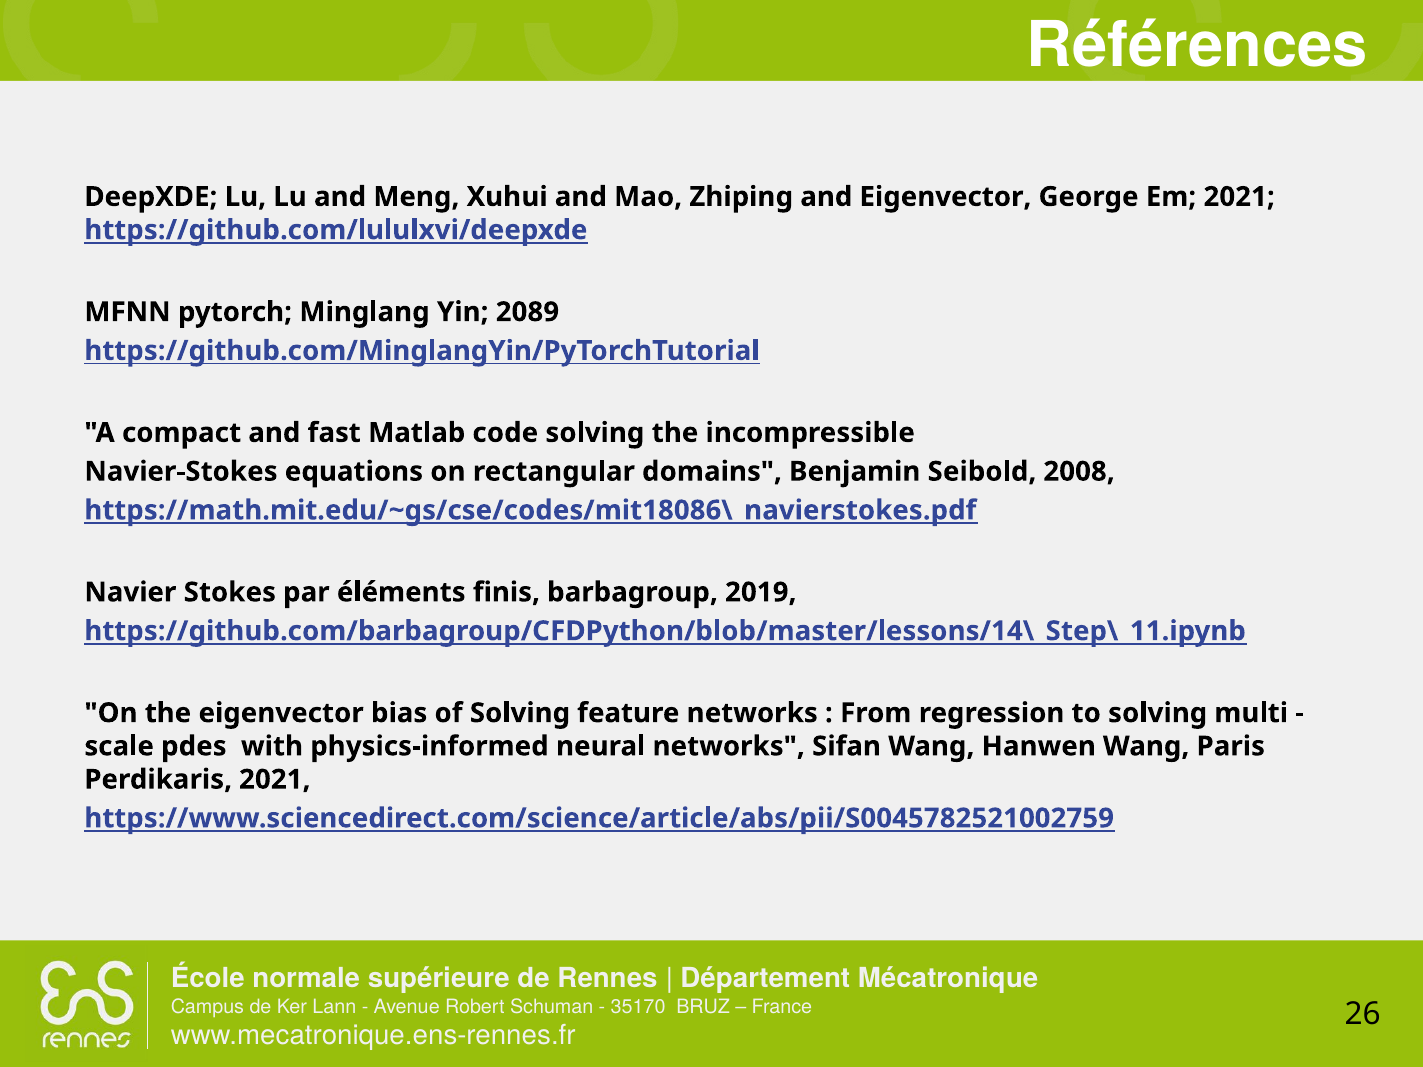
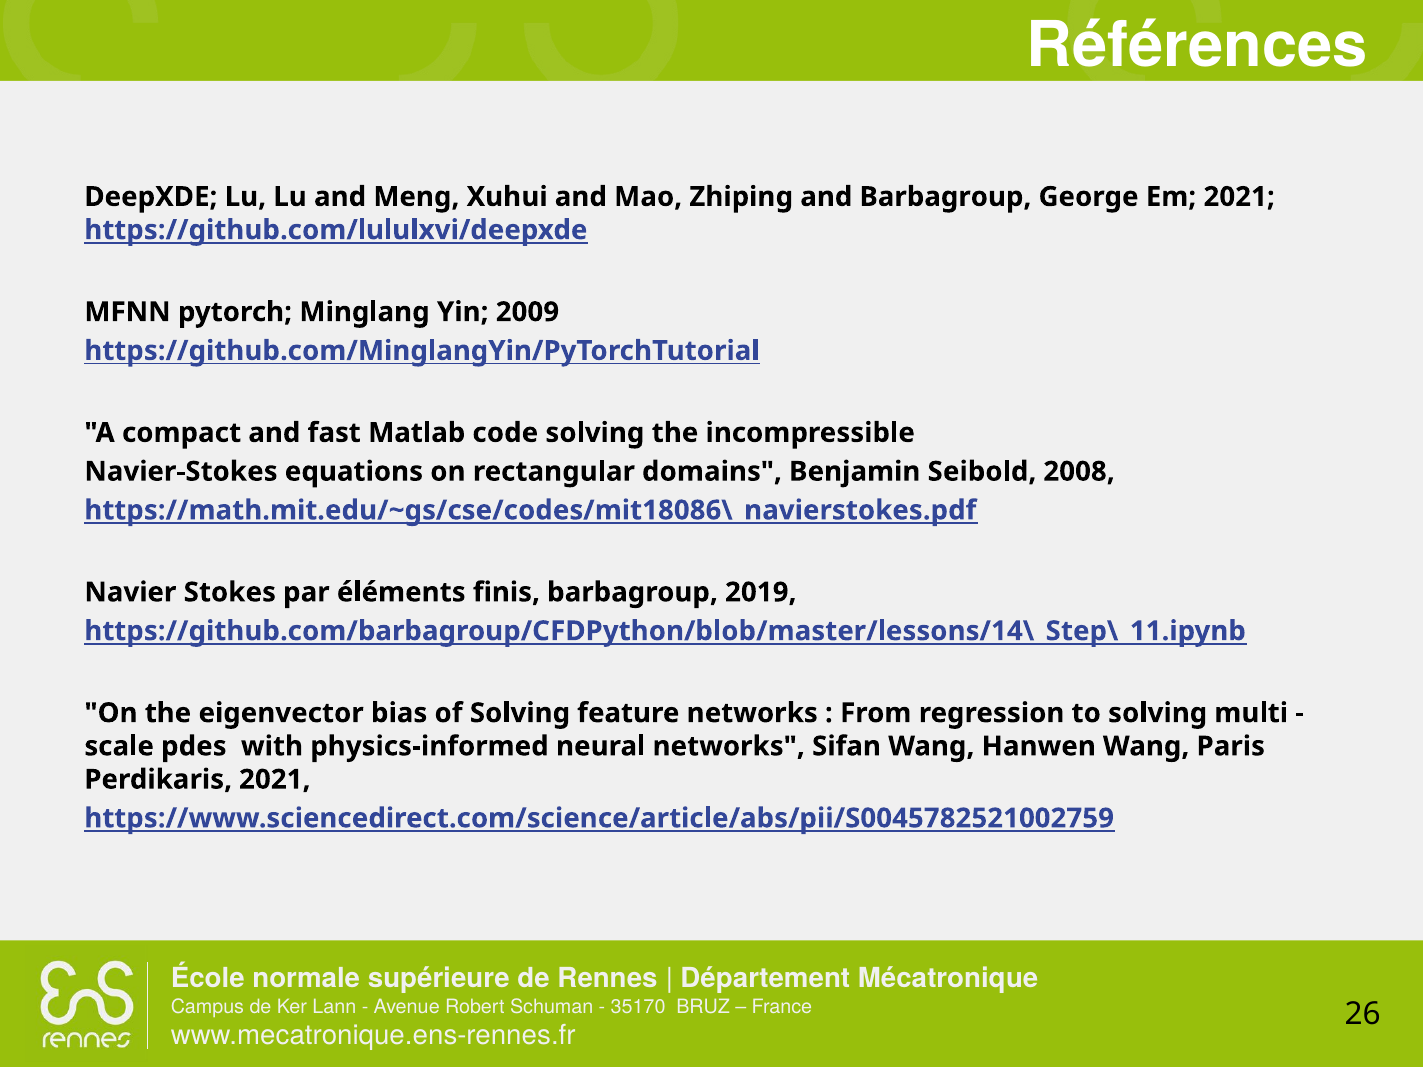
and Eigenvector: Eigenvector -> Barbagroup
2089: 2089 -> 2009
